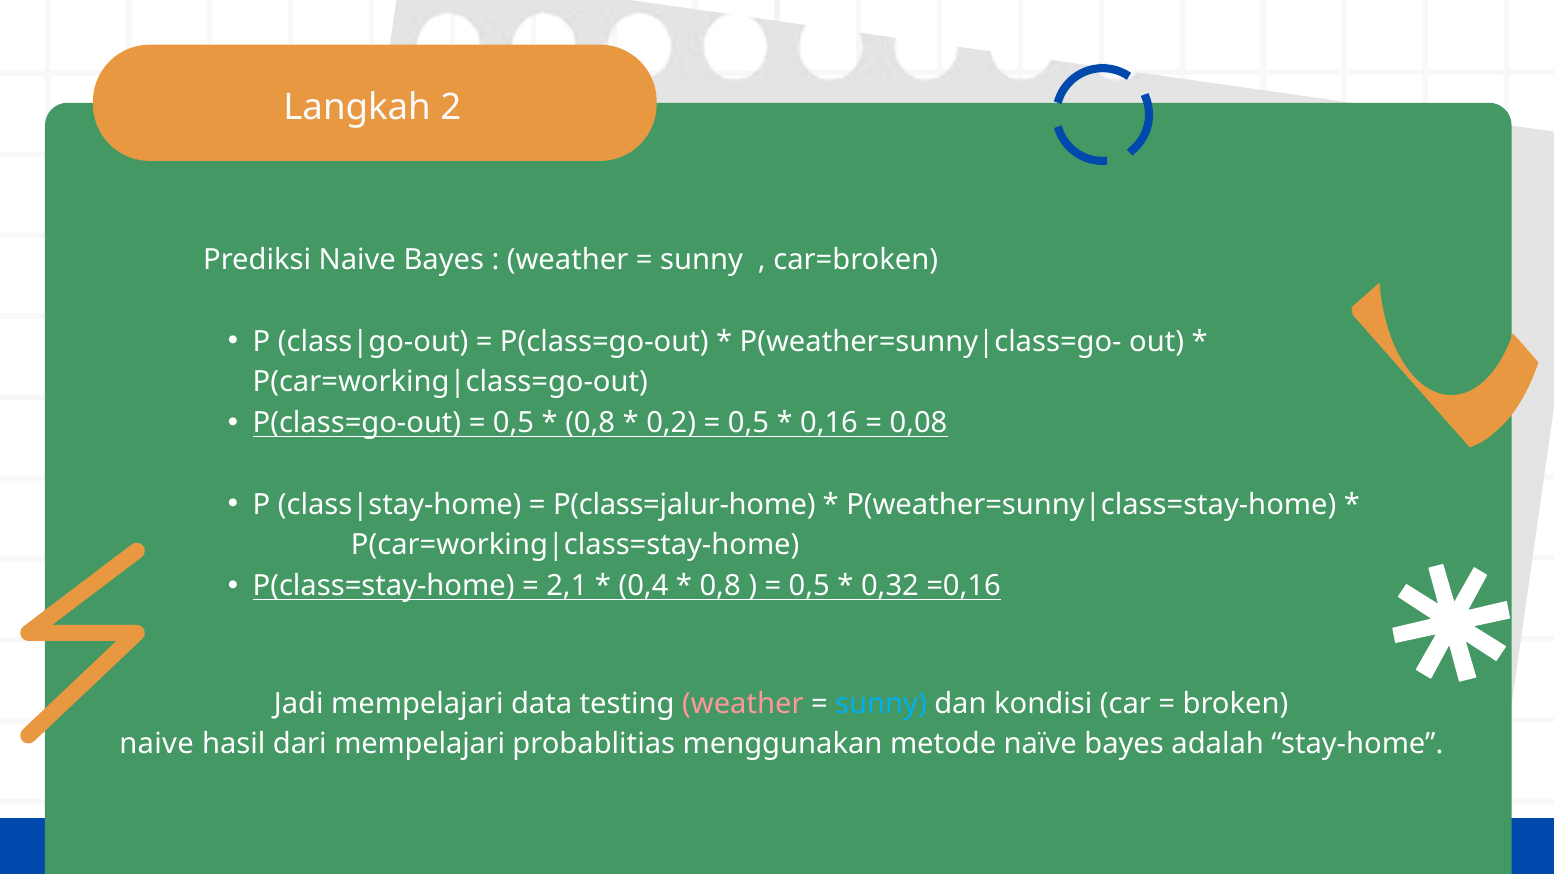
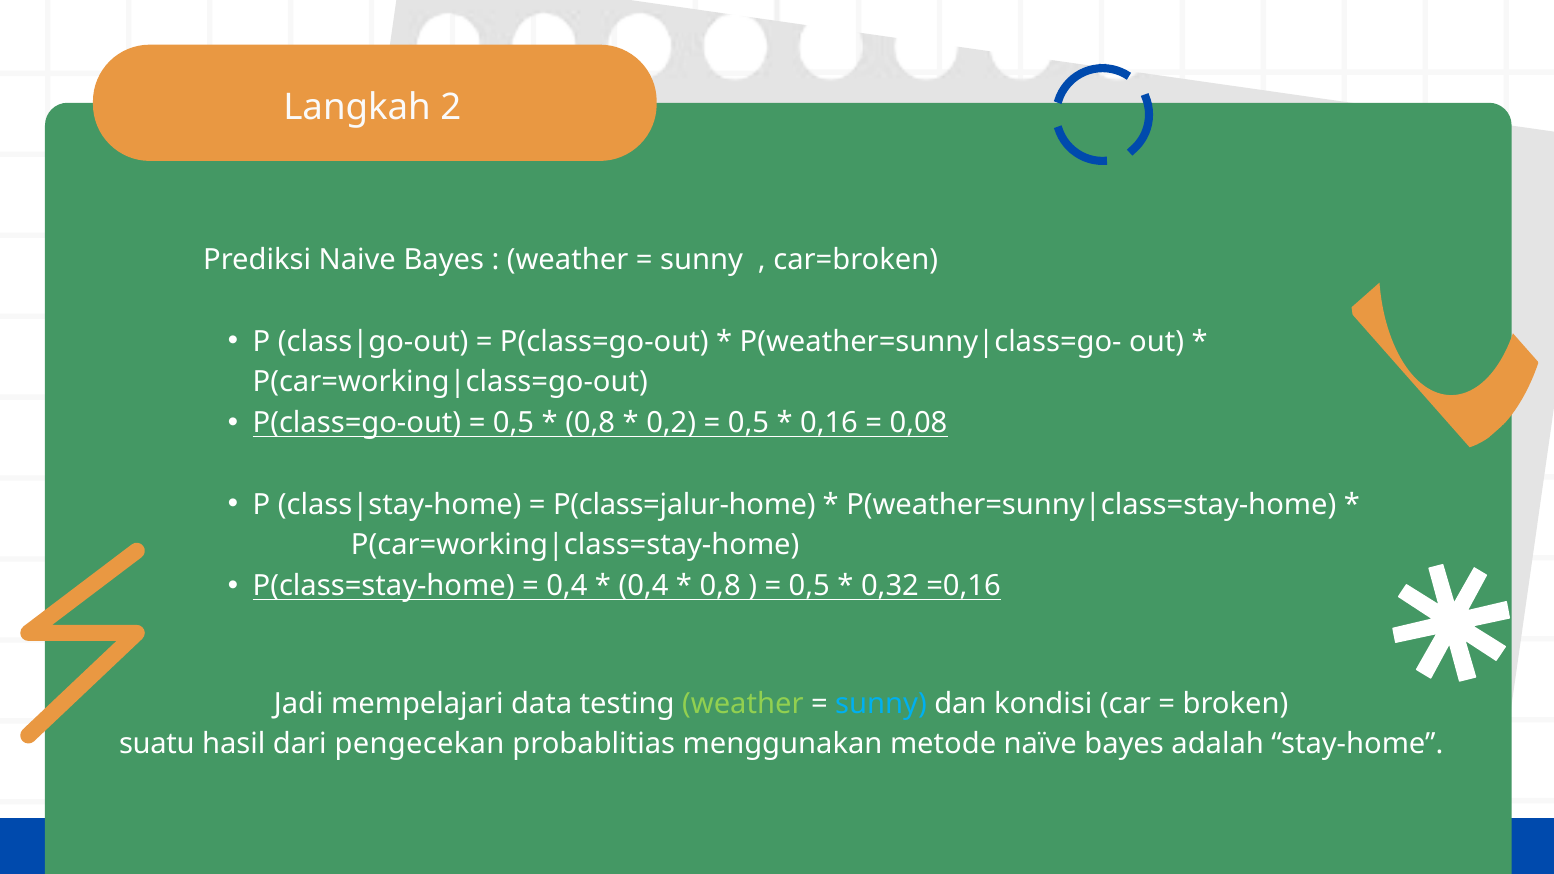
2,1 at (567, 586): 2,1 -> 0,4
weather at (743, 704) colour: pink -> light green
naive at (157, 744): naive -> suatu
dari mempelajari: mempelajari -> pengecekan
